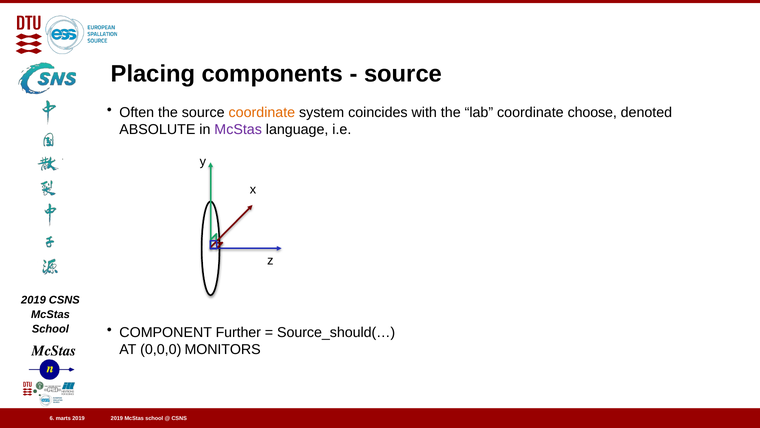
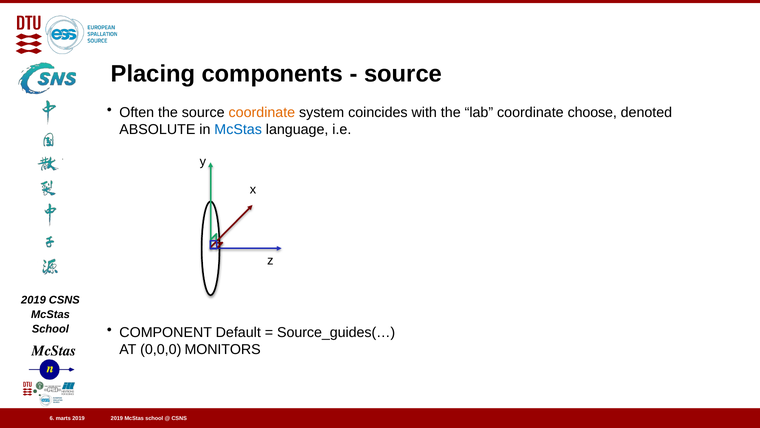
McStas at (238, 130) colour: purple -> blue
Further: Further -> Default
Source_should(…: Source_should(… -> Source_guides(…
